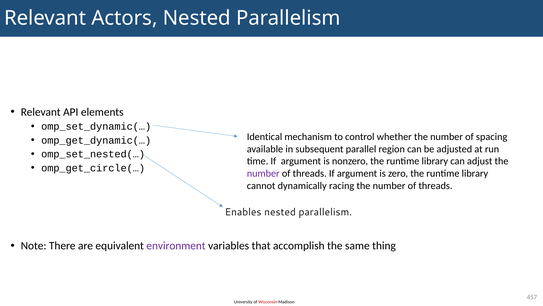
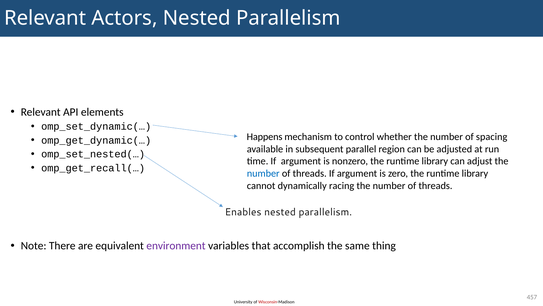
Identical: Identical -> Happens
omp_get_circle(…: omp_get_circle(… -> omp_get_recall(…
number at (263, 173) colour: purple -> blue
